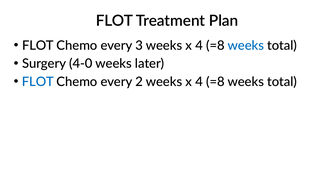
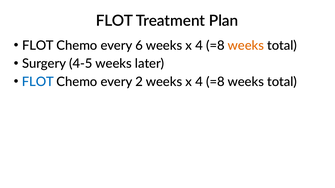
3: 3 -> 6
weeks at (246, 46) colour: blue -> orange
4-0: 4-0 -> 4-5
